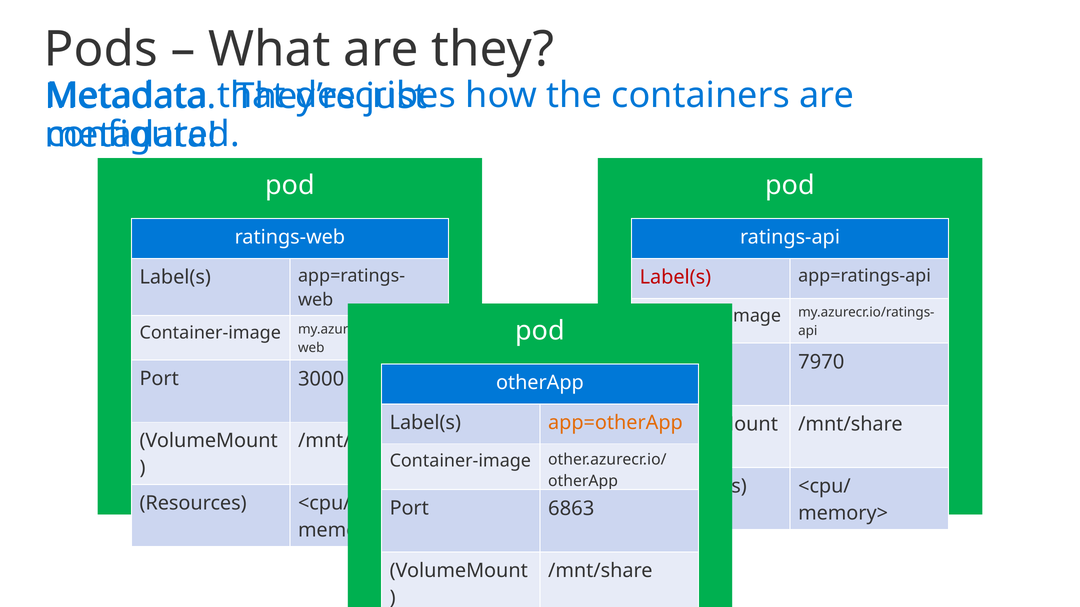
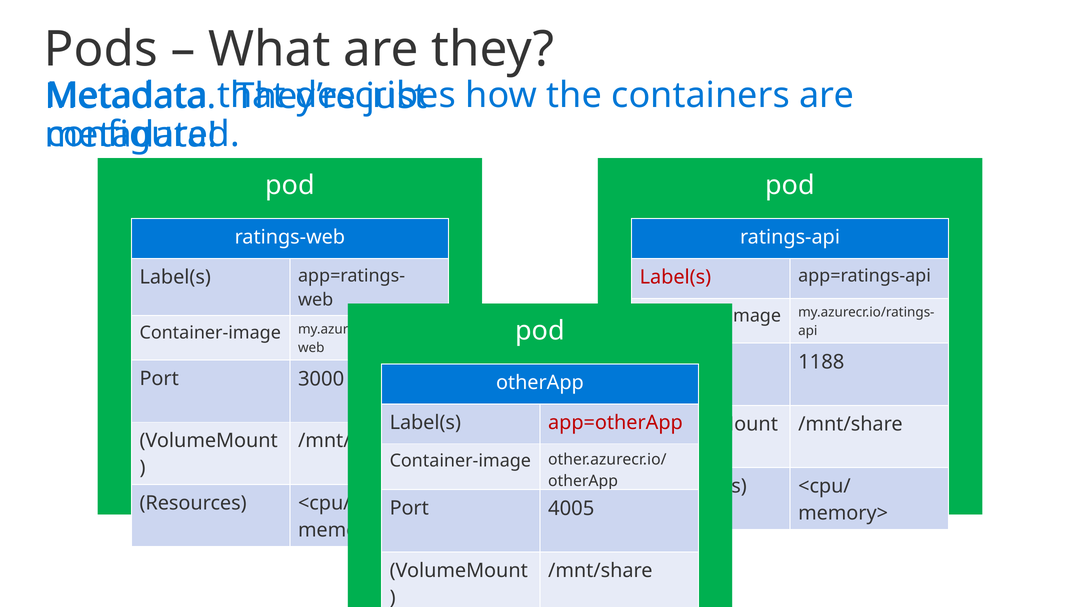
7970: 7970 -> 1188
app=otherApp colour: orange -> red
6863: 6863 -> 4005
